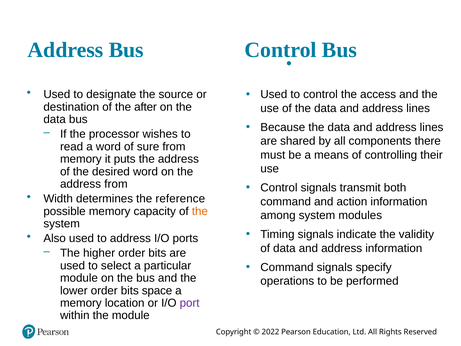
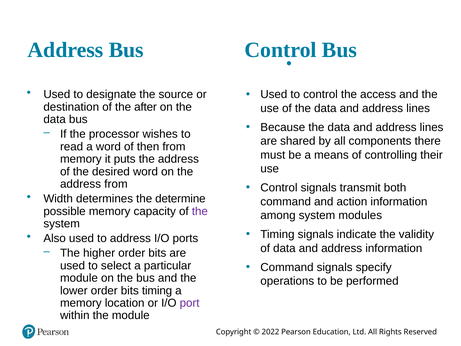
sure: sure -> then
reference: reference -> determine
the at (200, 211) colour: orange -> purple
bits space: space -> timing
